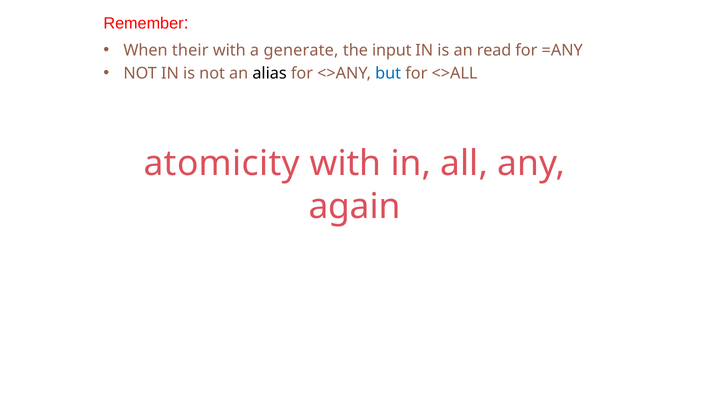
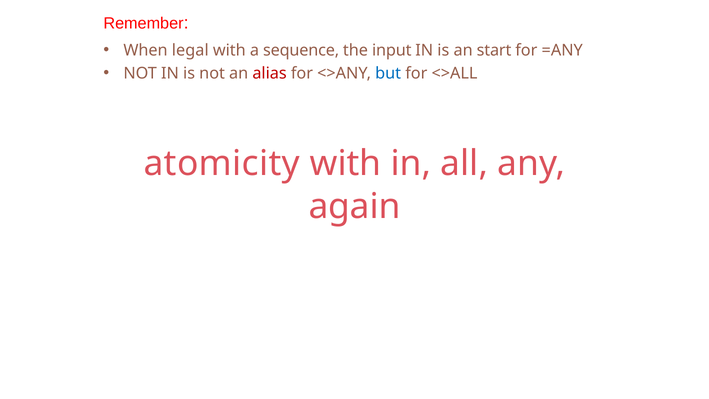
their: their -> legal
generate: generate -> sequence
read: read -> start
alias colour: black -> red
